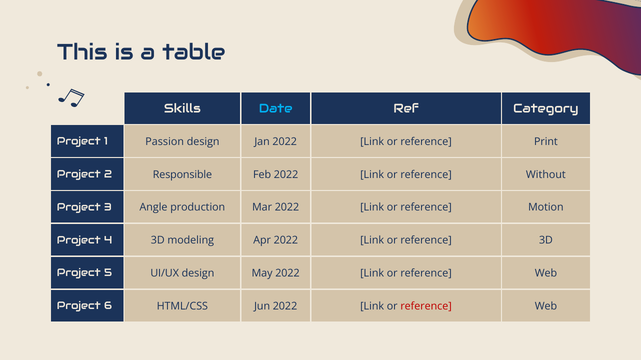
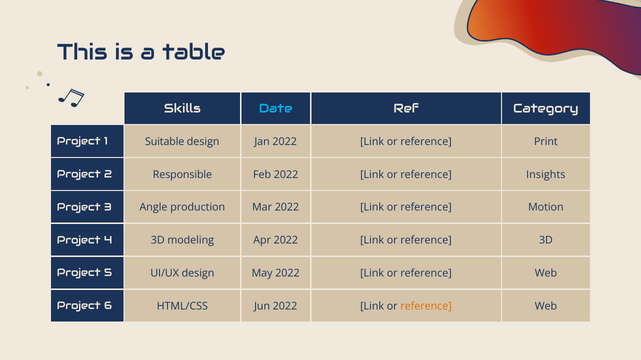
Passion: Passion -> Suitable
Without: Without -> Insights
reference at (426, 307) colour: red -> orange
